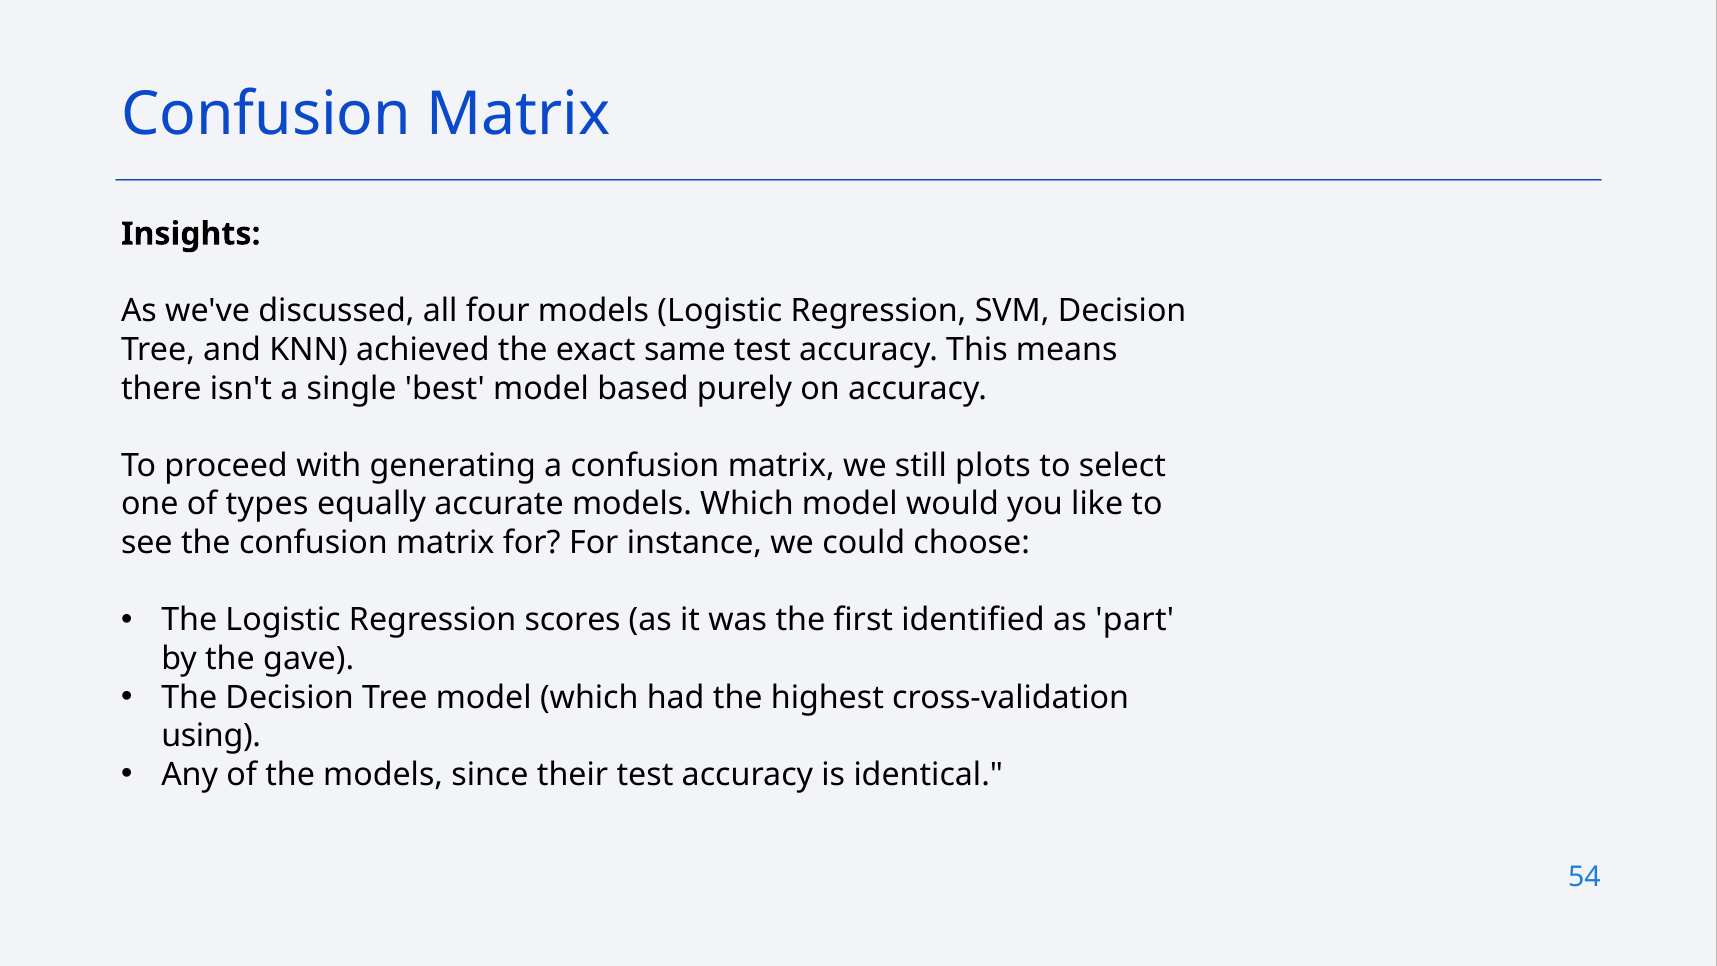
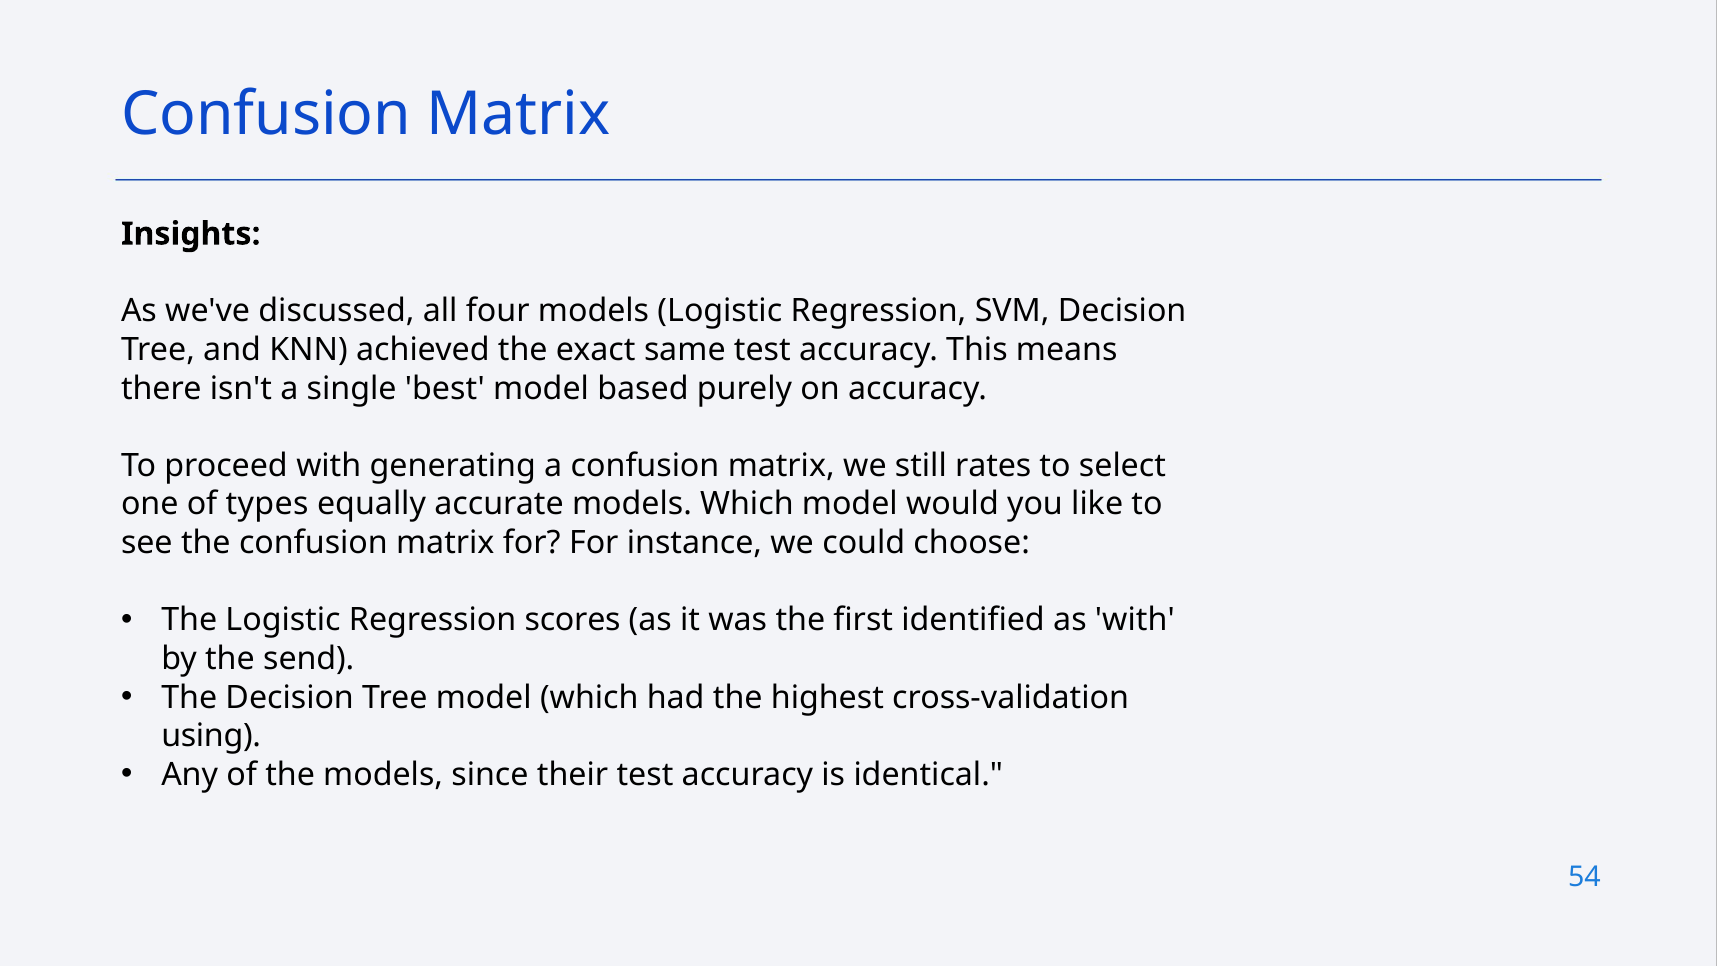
plots: plots -> rates
as part: part -> with
gave: gave -> send
